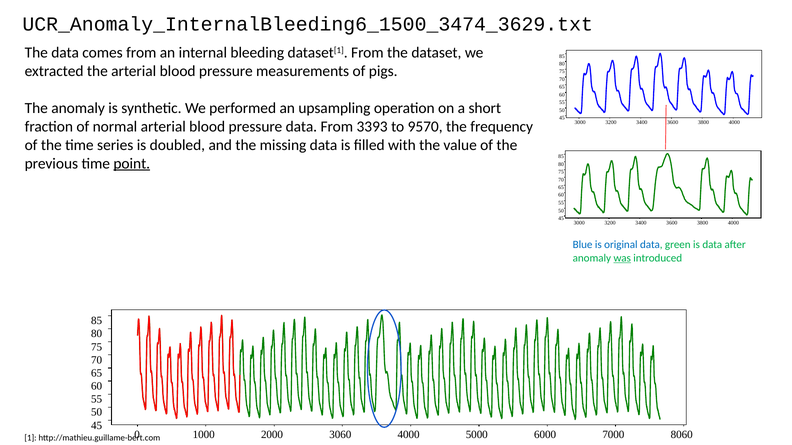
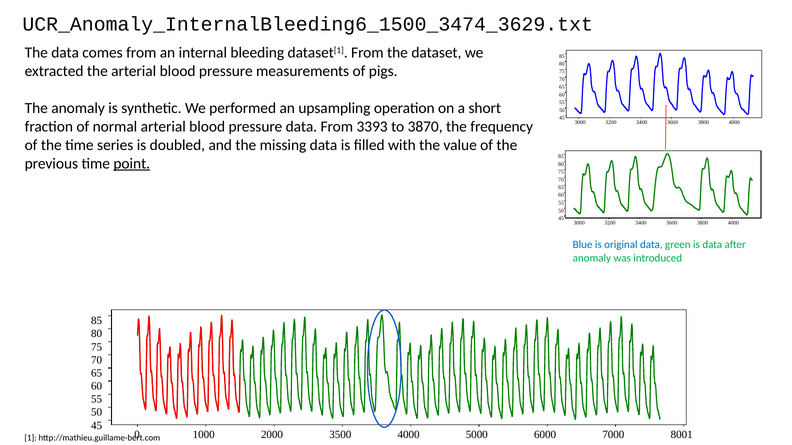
9570: 9570 -> 3870
was underline: present -> none
3060: 3060 -> 3500
8060: 8060 -> 8001
